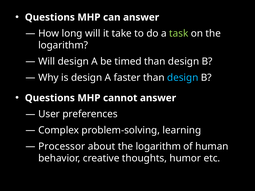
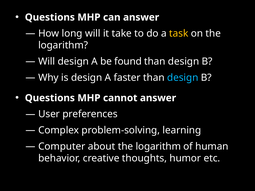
task colour: light green -> yellow
timed: timed -> found
Processor: Processor -> Computer
